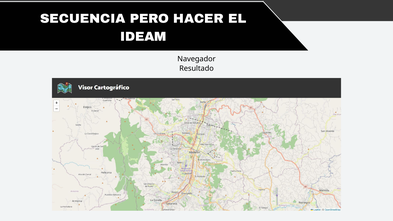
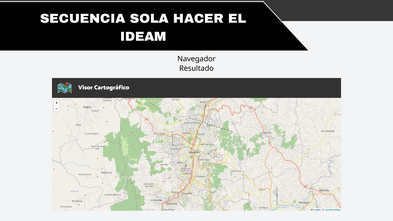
PERO: PERO -> SOLA
